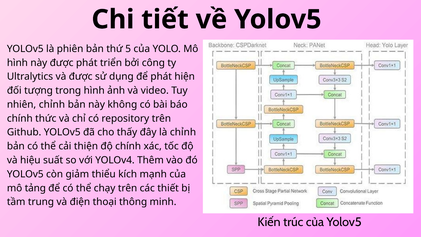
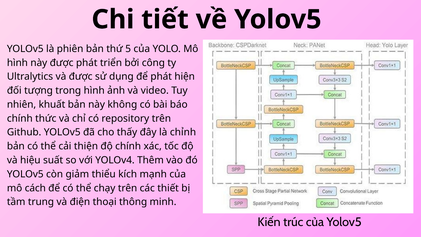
nhiên chỉnh: chỉnh -> khuất
tảng: tảng -> cách
